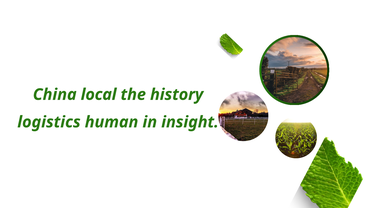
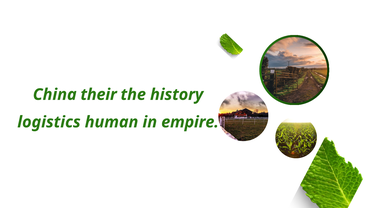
local: local -> their
insight: insight -> empire
